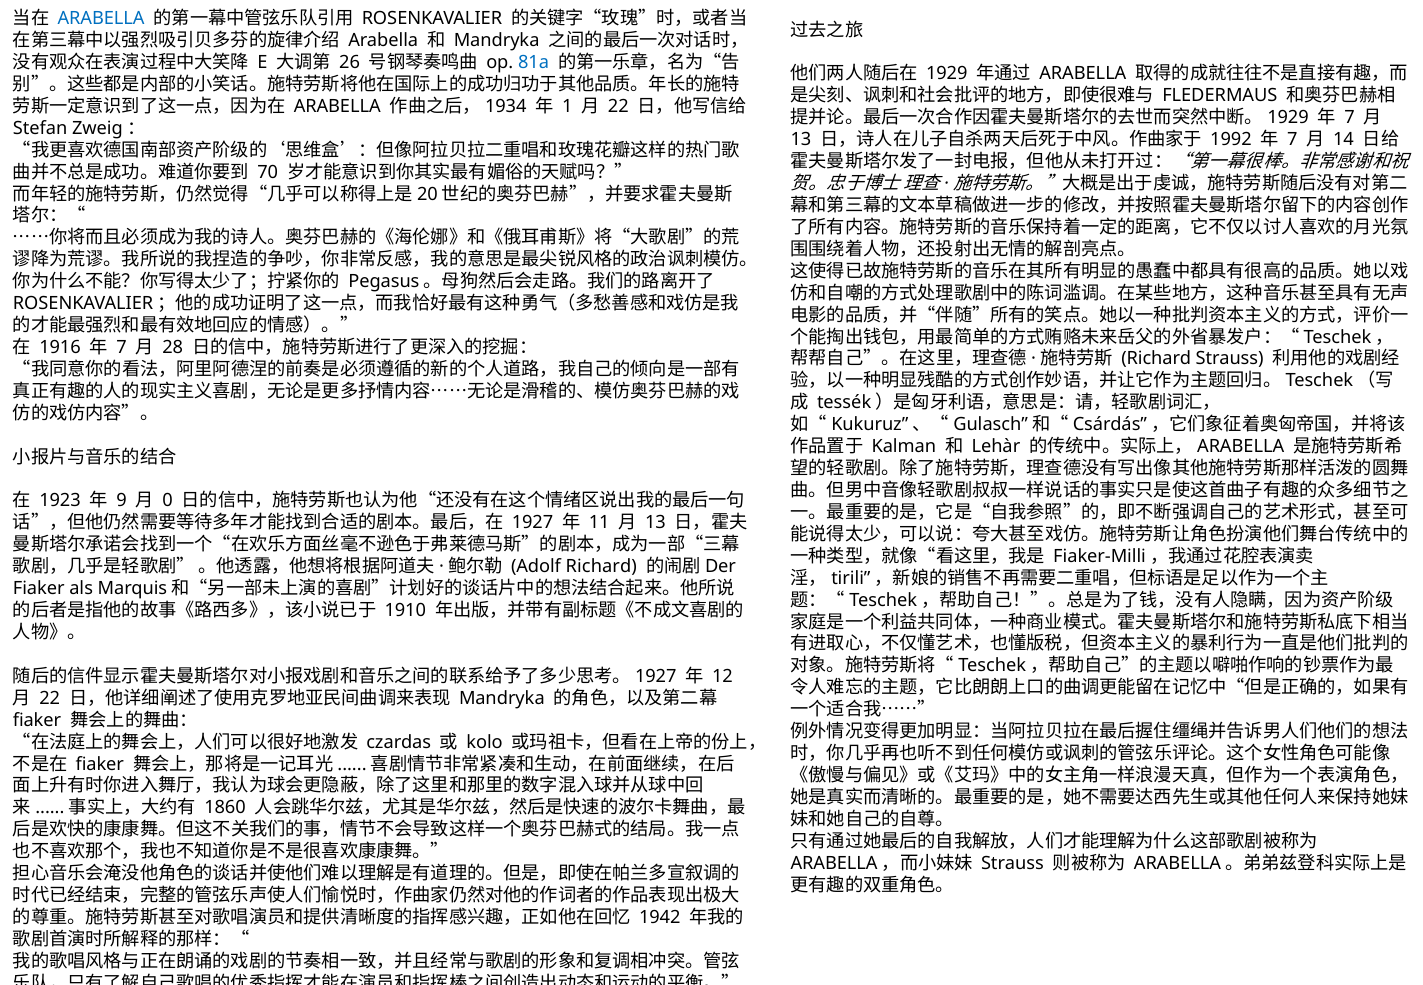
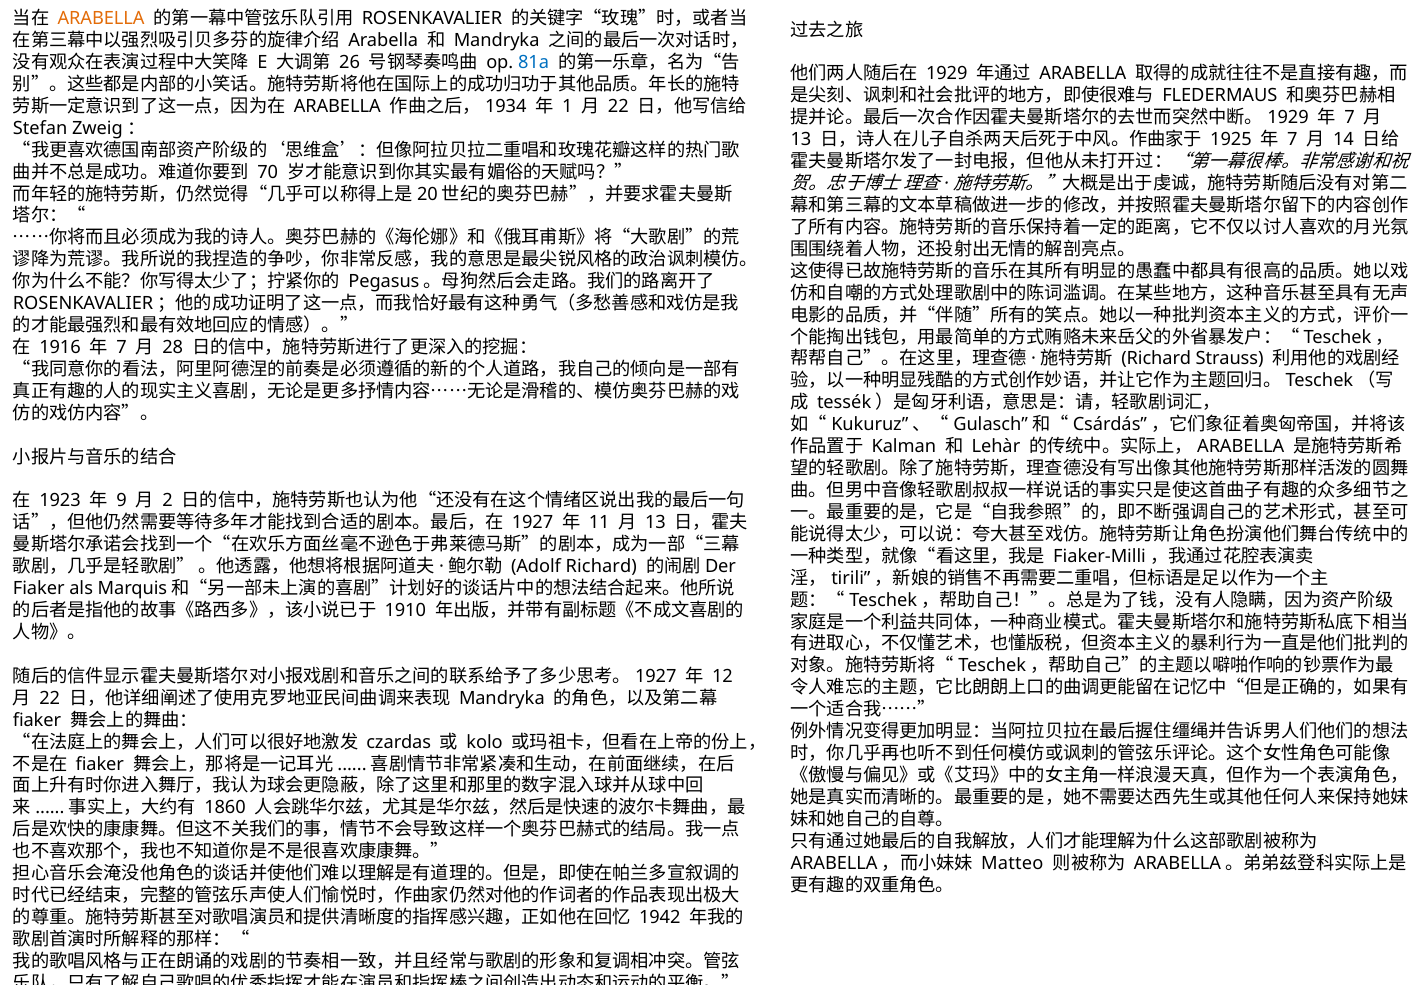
ARABELLA at (101, 19) colour: blue -> orange
1992: 1992 -> 1925
0: 0 -> 2
Strauss at (1012, 863): Strauss -> Matteo
